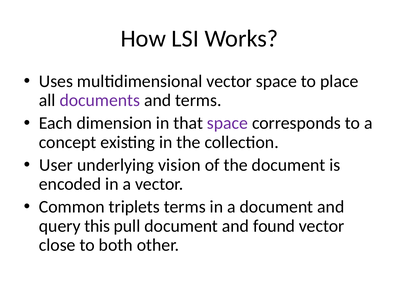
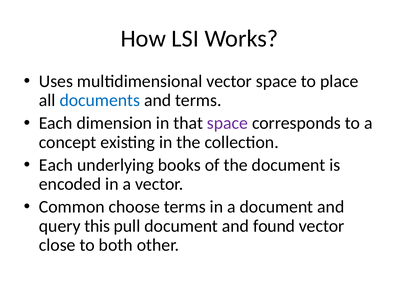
documents colour: purple -> blue
User at (56, 165): User -> Each
vision: vision -> books
triplets: triplets -> choose
